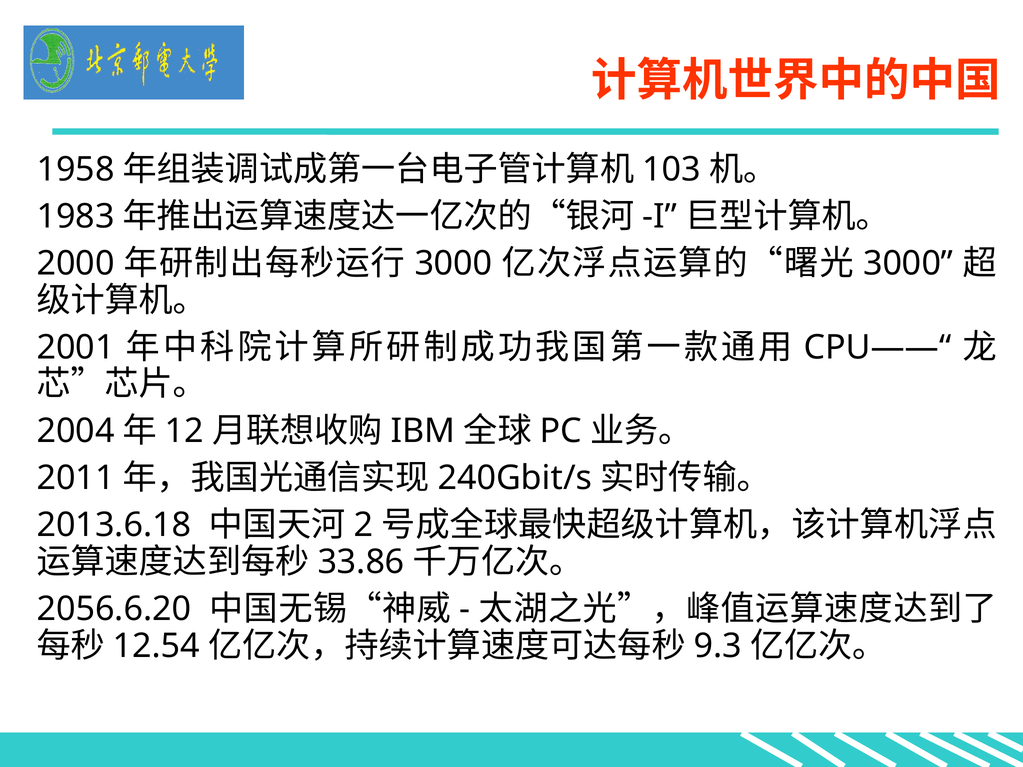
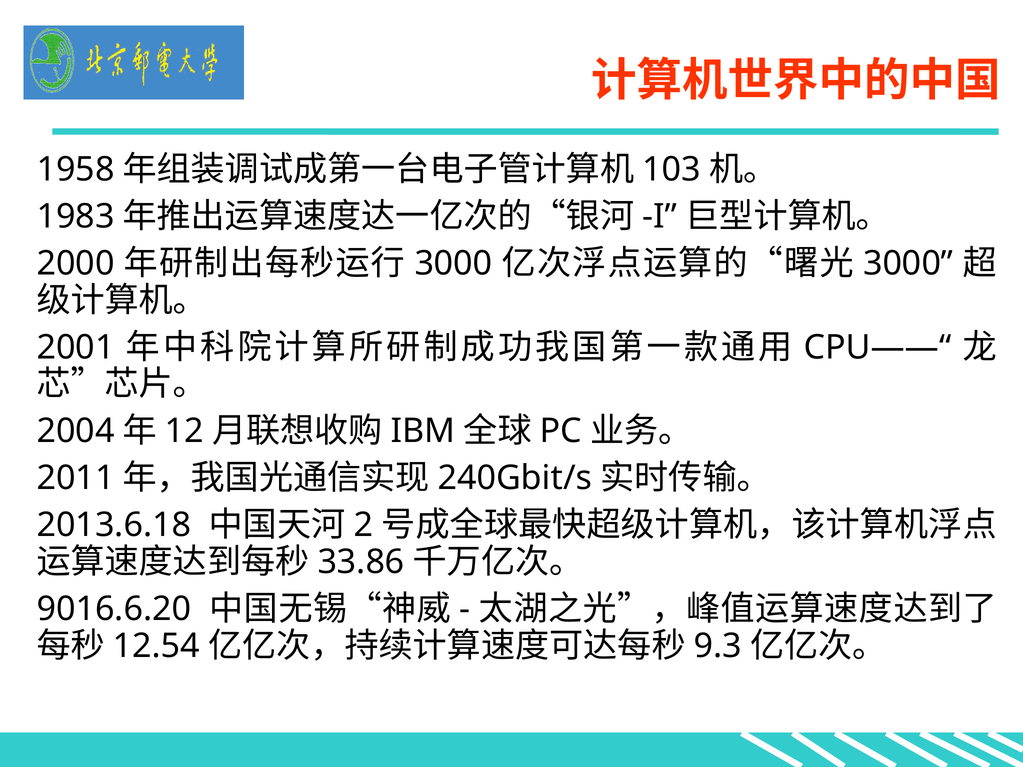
2056.6.20: 2056.6.20 -> 9016.6.20
